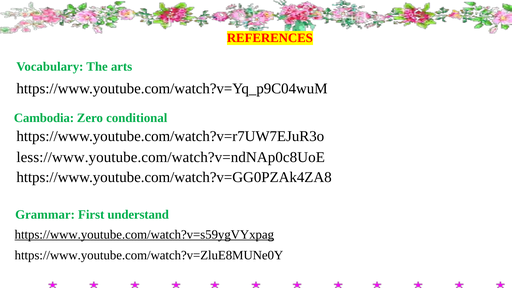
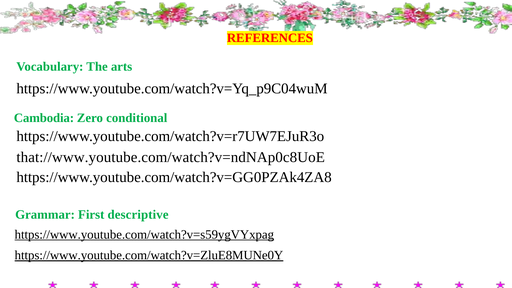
less://www.youtube.com/watch?v=ndNAp0c8UoE: less://www.youtube.com/watch?v=ndNAp0c8UoE -> that://www.youtube.com/watch?v=ndNAp0c8UoE
understand: understand -> descriptive
https://www.youtube.com/watch?v=ZluE8MUNe0Y underline: none -> present
